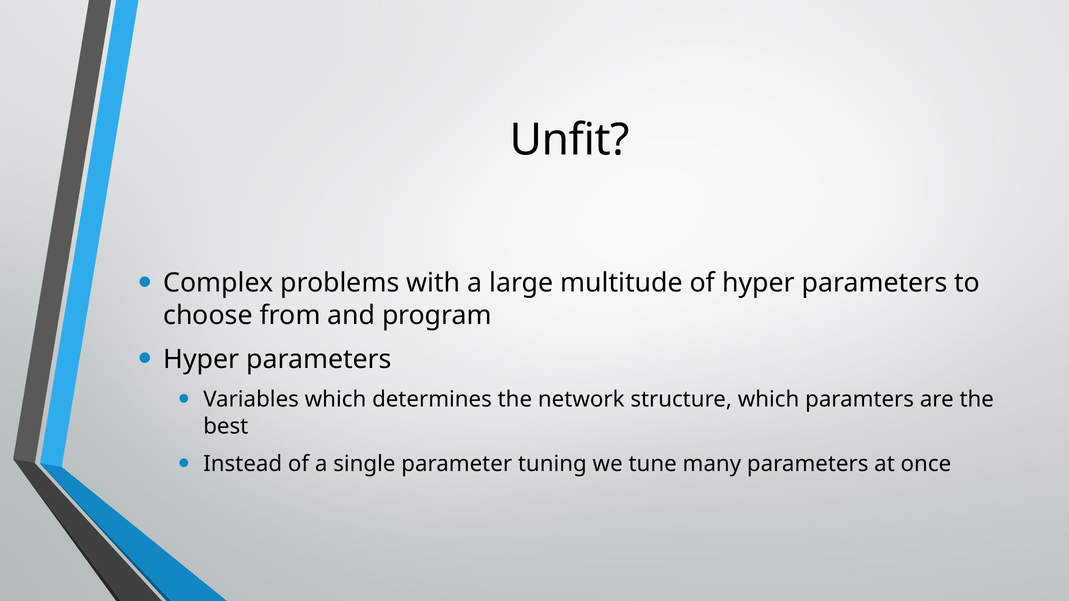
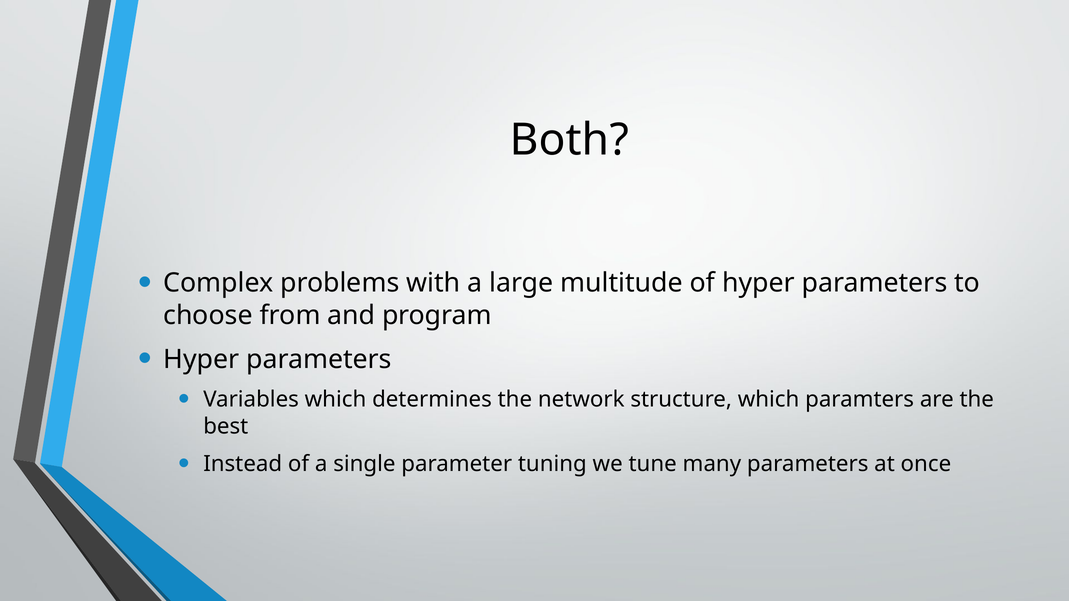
Unfit: Unfit -> Both
